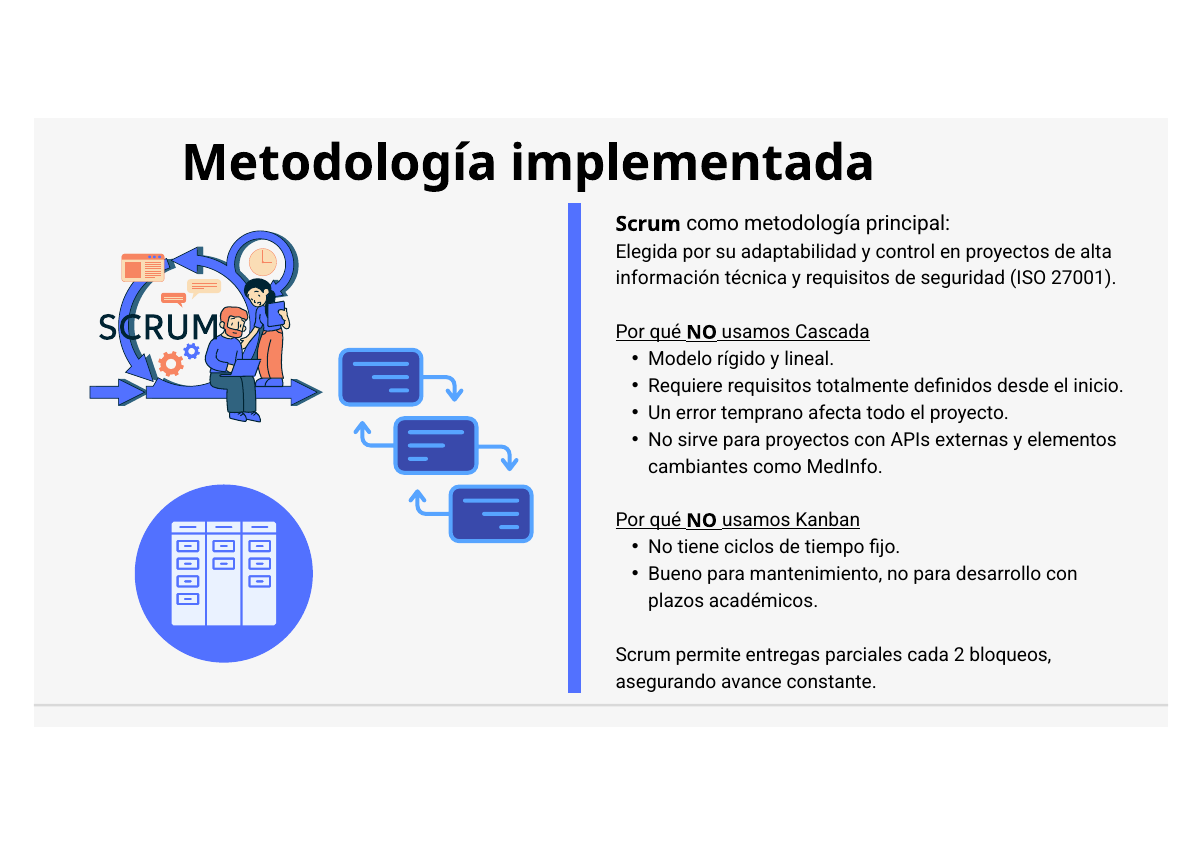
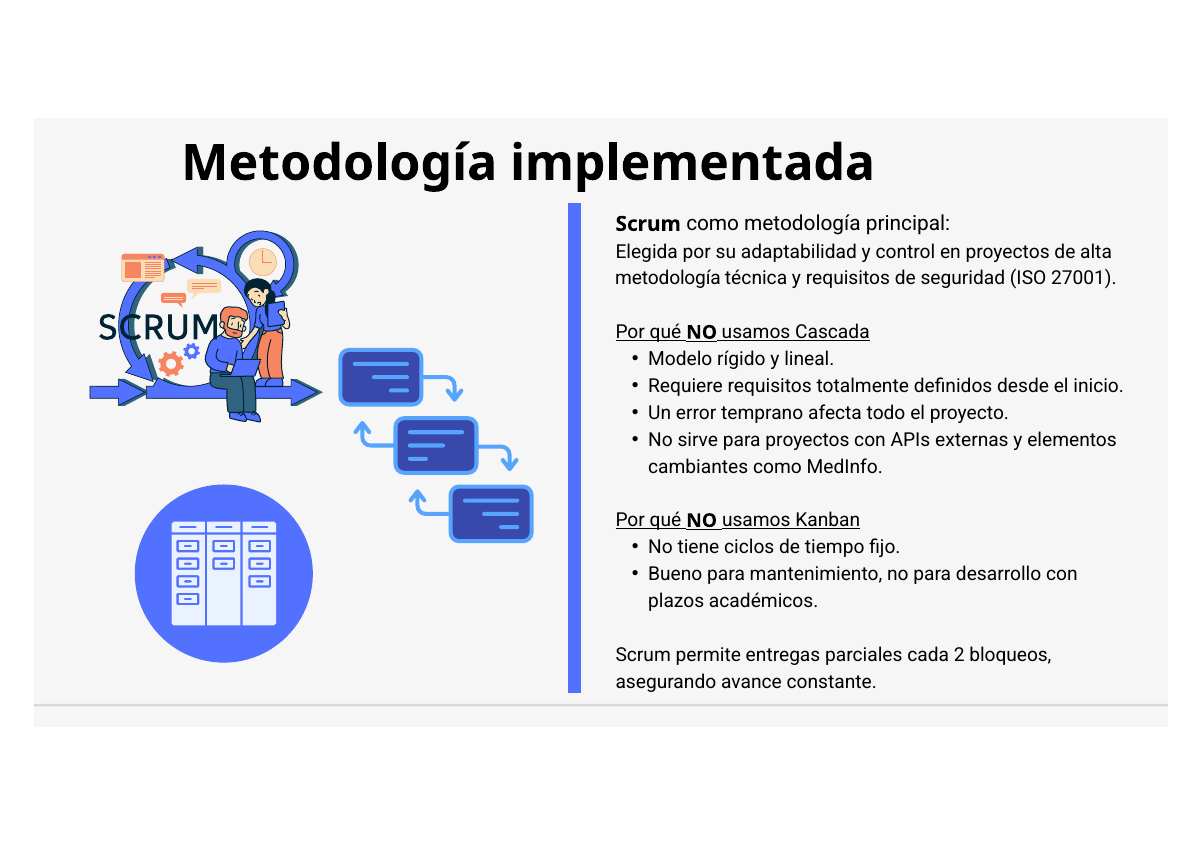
información at (668, 279): información -> metodología
